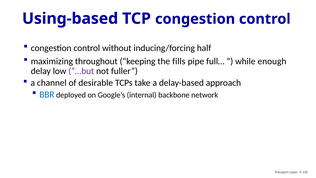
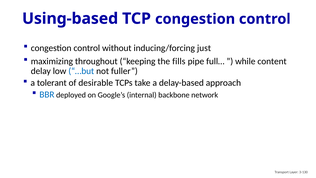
half: half -> just
enough: enough -> content
…but colour: purple -> blue
channel: channel -> tolerant
